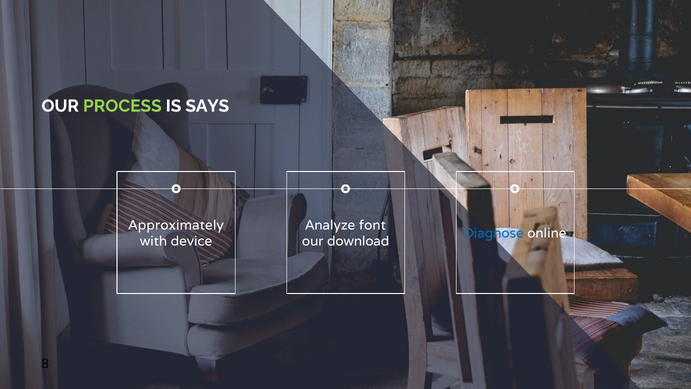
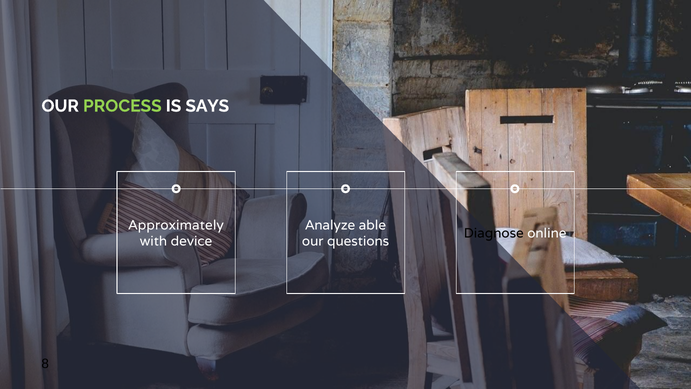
font: font -> able
Diagnose colour: blue -> black
download: download -> questions
